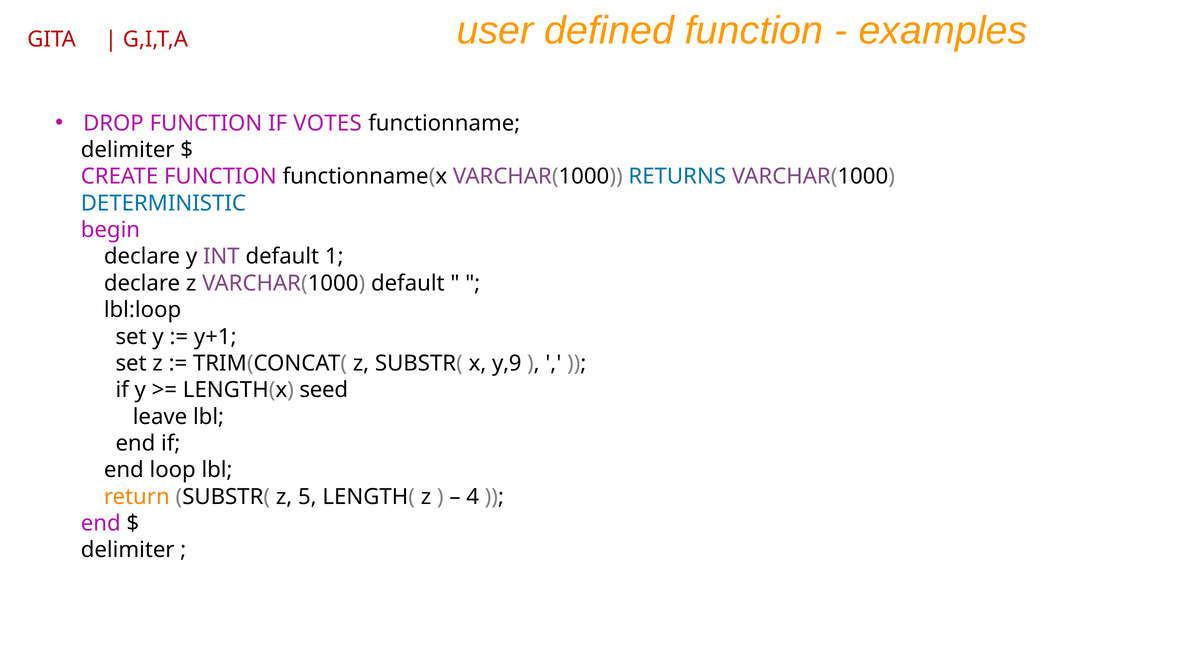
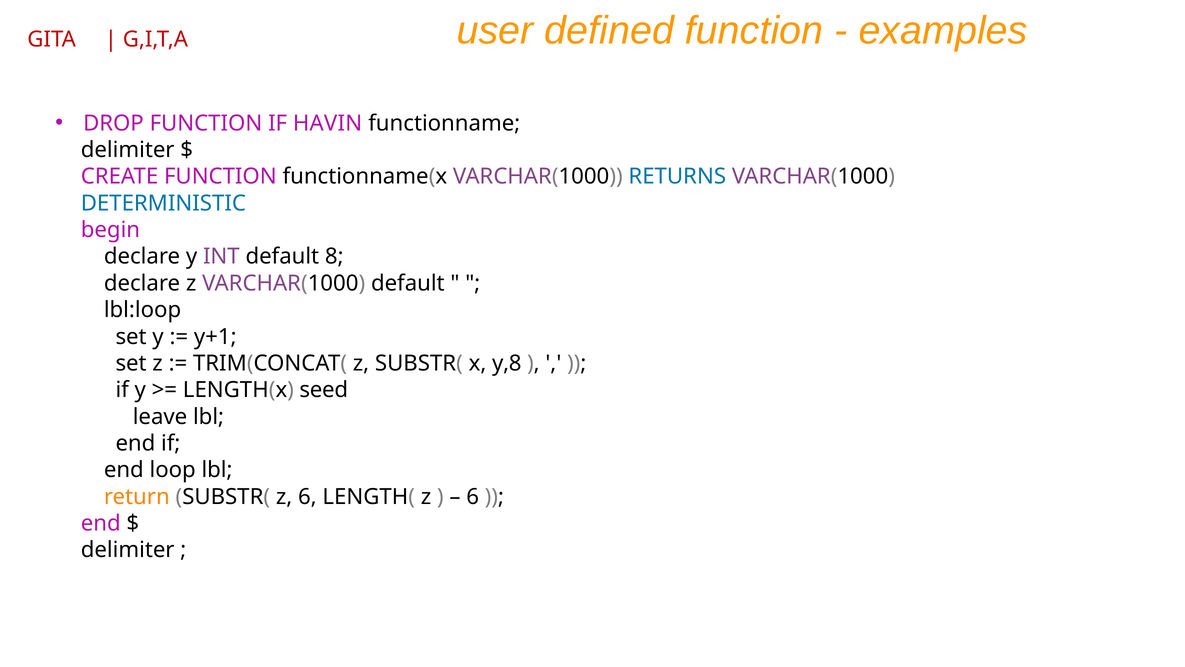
VOTES: VOTES -> HAVIN
1: 1 -> 8
y,9: y,9 -> y,8
z 5: 5 -> 6
4 at (473, 496): 4 -> 6
